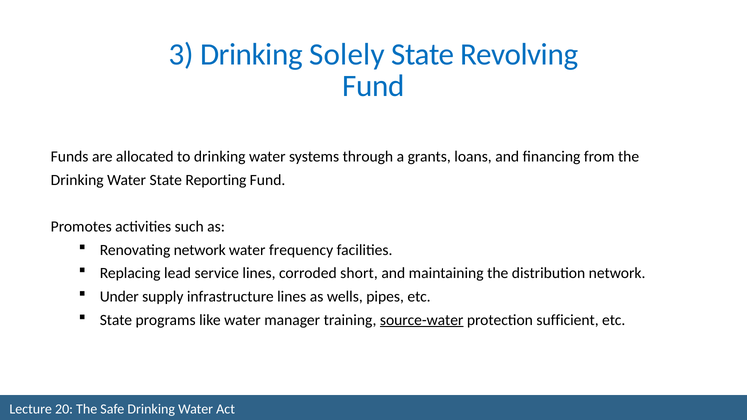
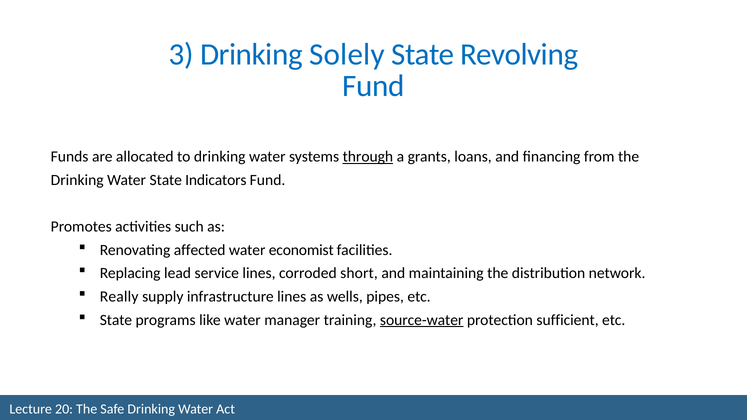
through underline: none -> present
Reporting: Reporting -> Indicators
Renovating network: network -> affected
frequency: frequency -> economist
Under: Under -> Really
